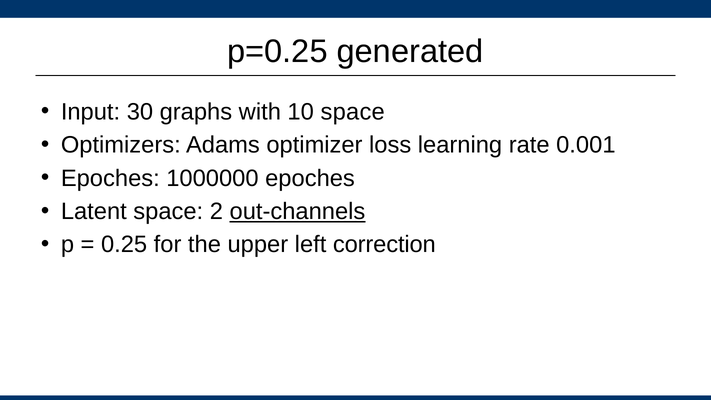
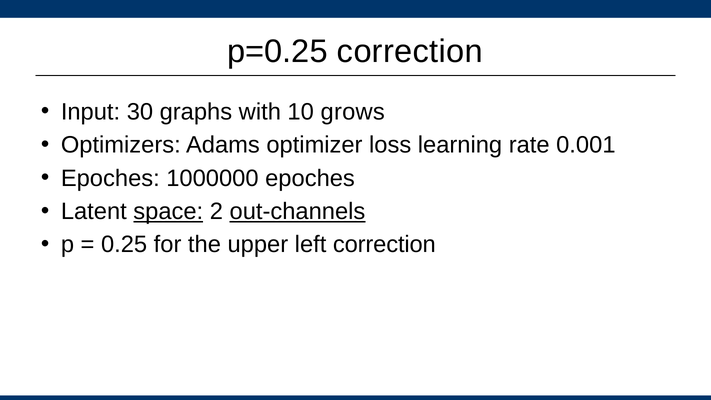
p=0.25 generated: generated -> correction
10 space: space -> grows
space at (168, 211) underline: none -> present
